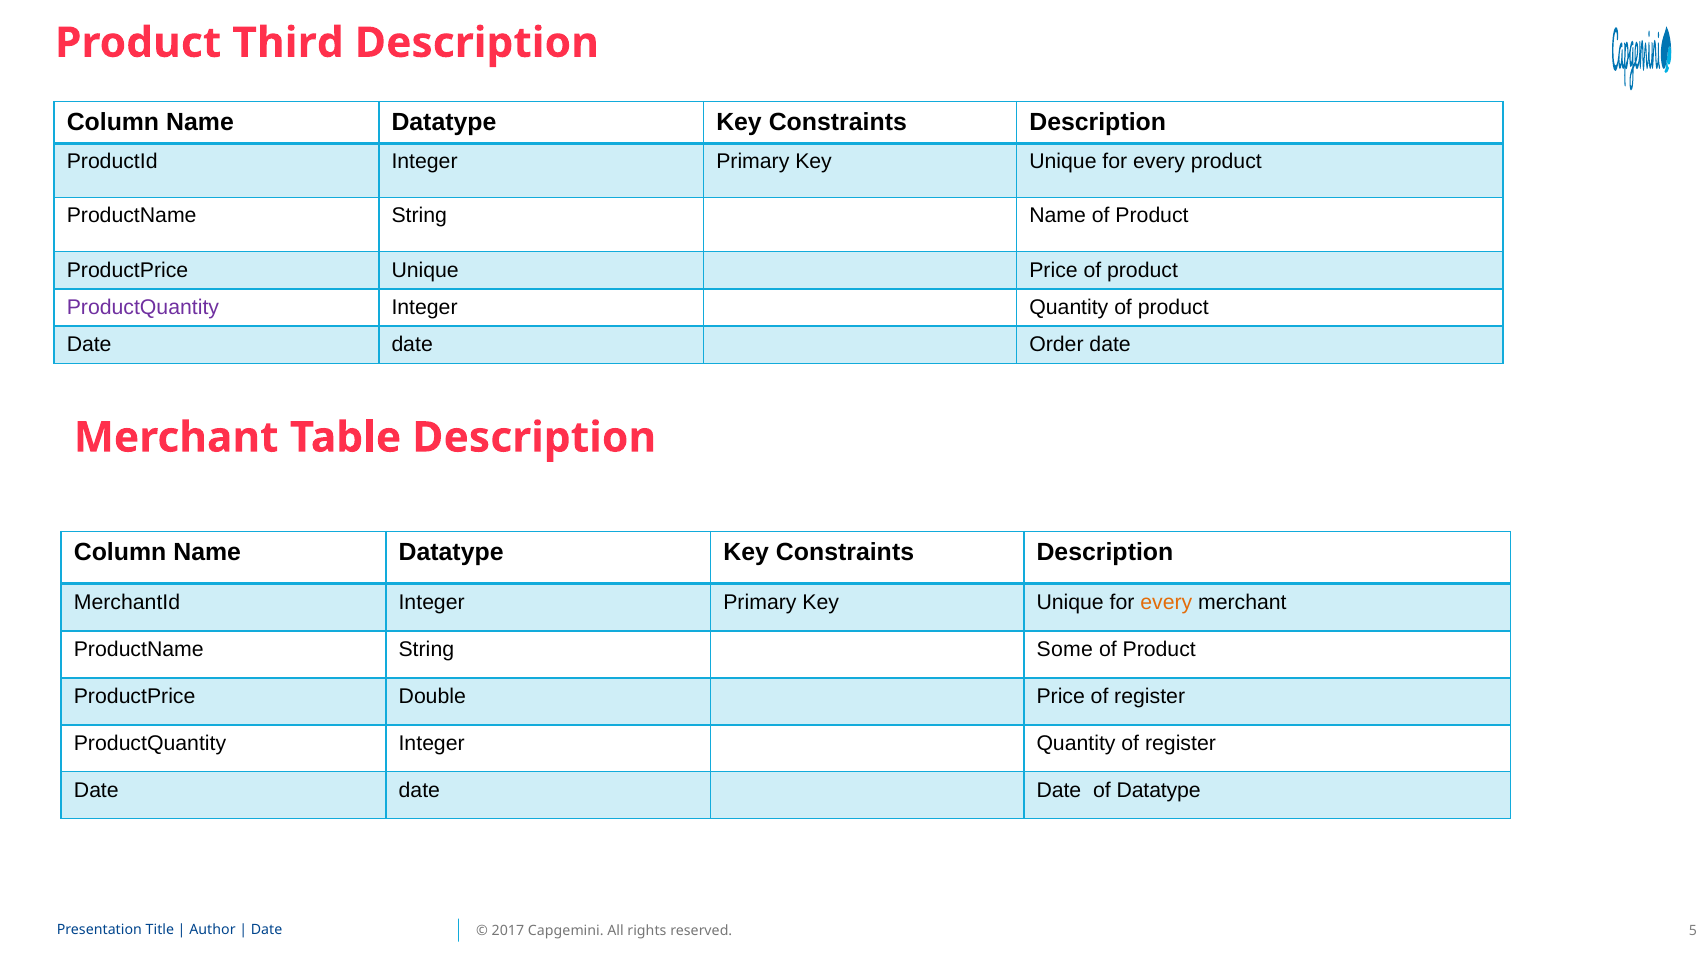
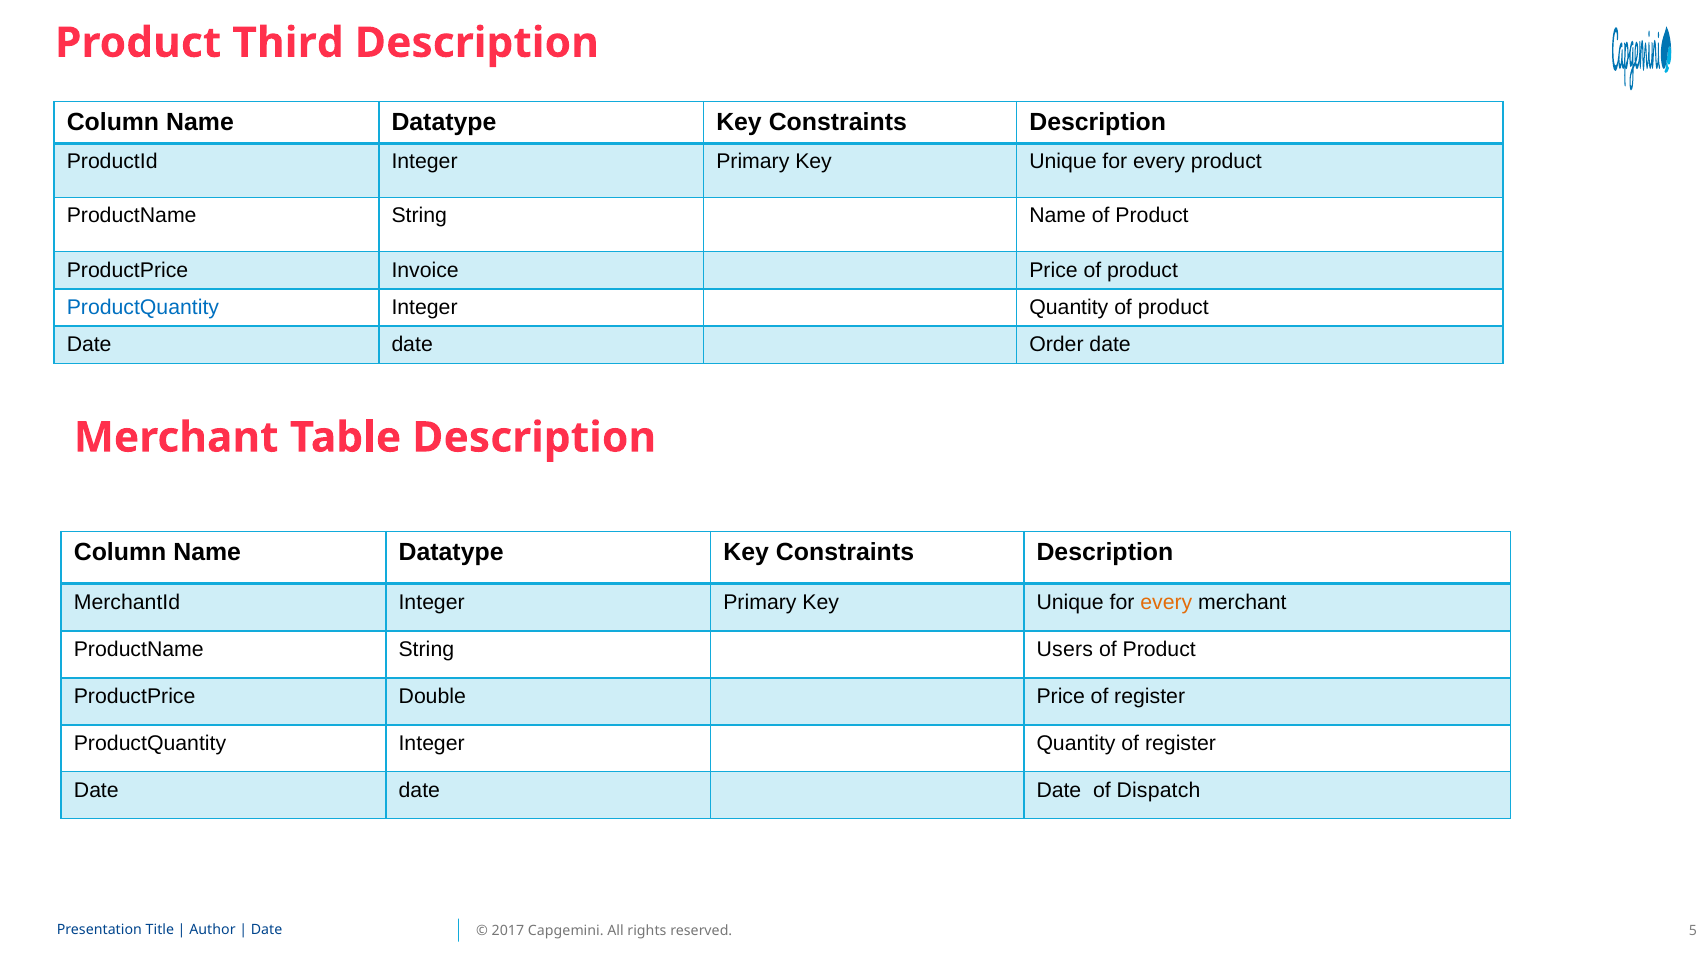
ProductPrice Unique: Unique -> Invoice
ProductQuantity at (143, 308) colour: purple -> blue
Some: Some -> Users
of Datatype: Datatype -> Dispatch
